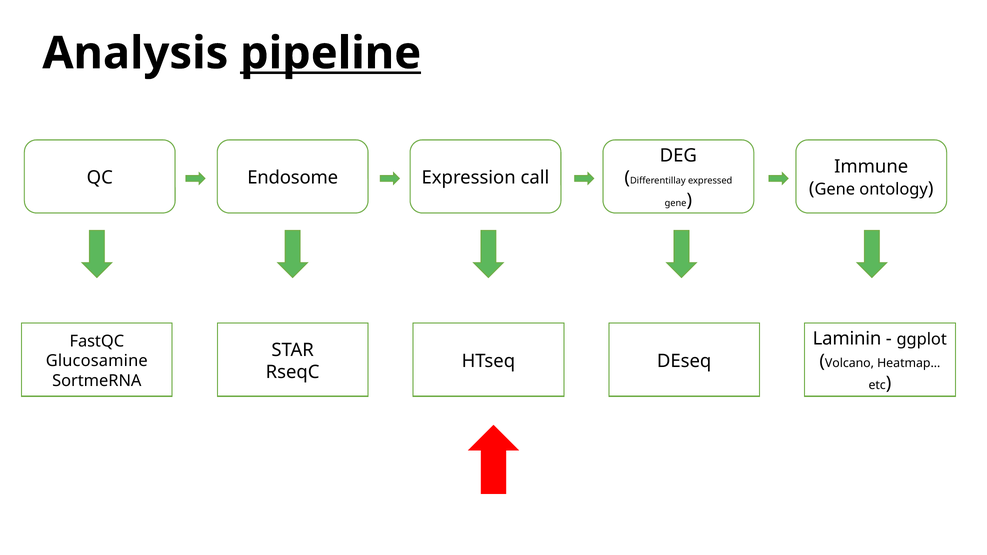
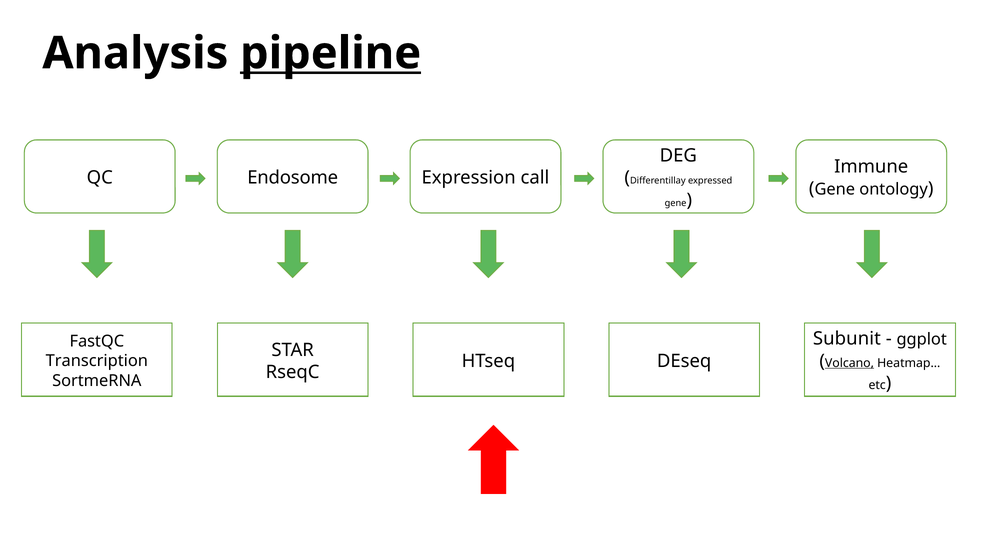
Laminin: Laminin -> Subunit
Volcano underline: none -> present
Glucosamine: Glucosamine -> Transcription
